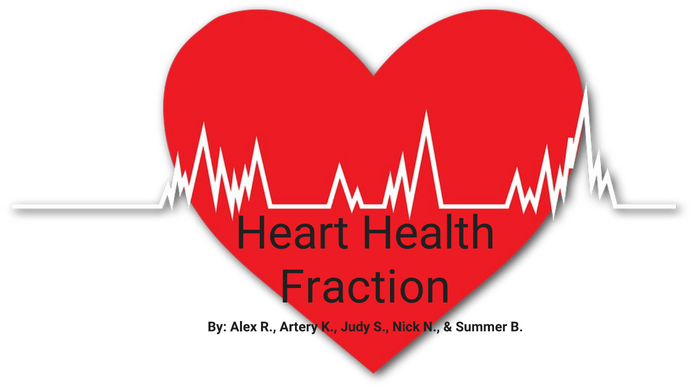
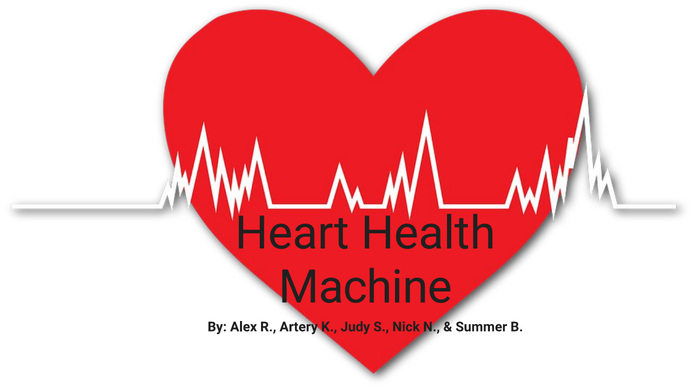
Fraction: Fraction -> Machine
